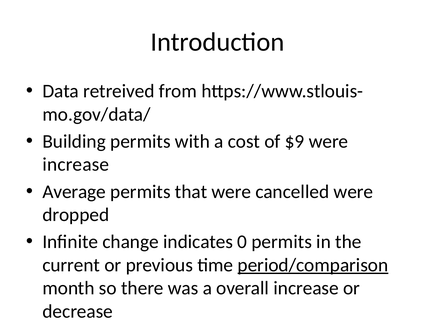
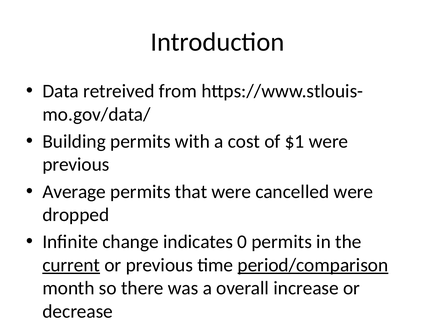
$9: $9 -> $1
increase at (76, 165): increase -> previous
current underline: none -> present
